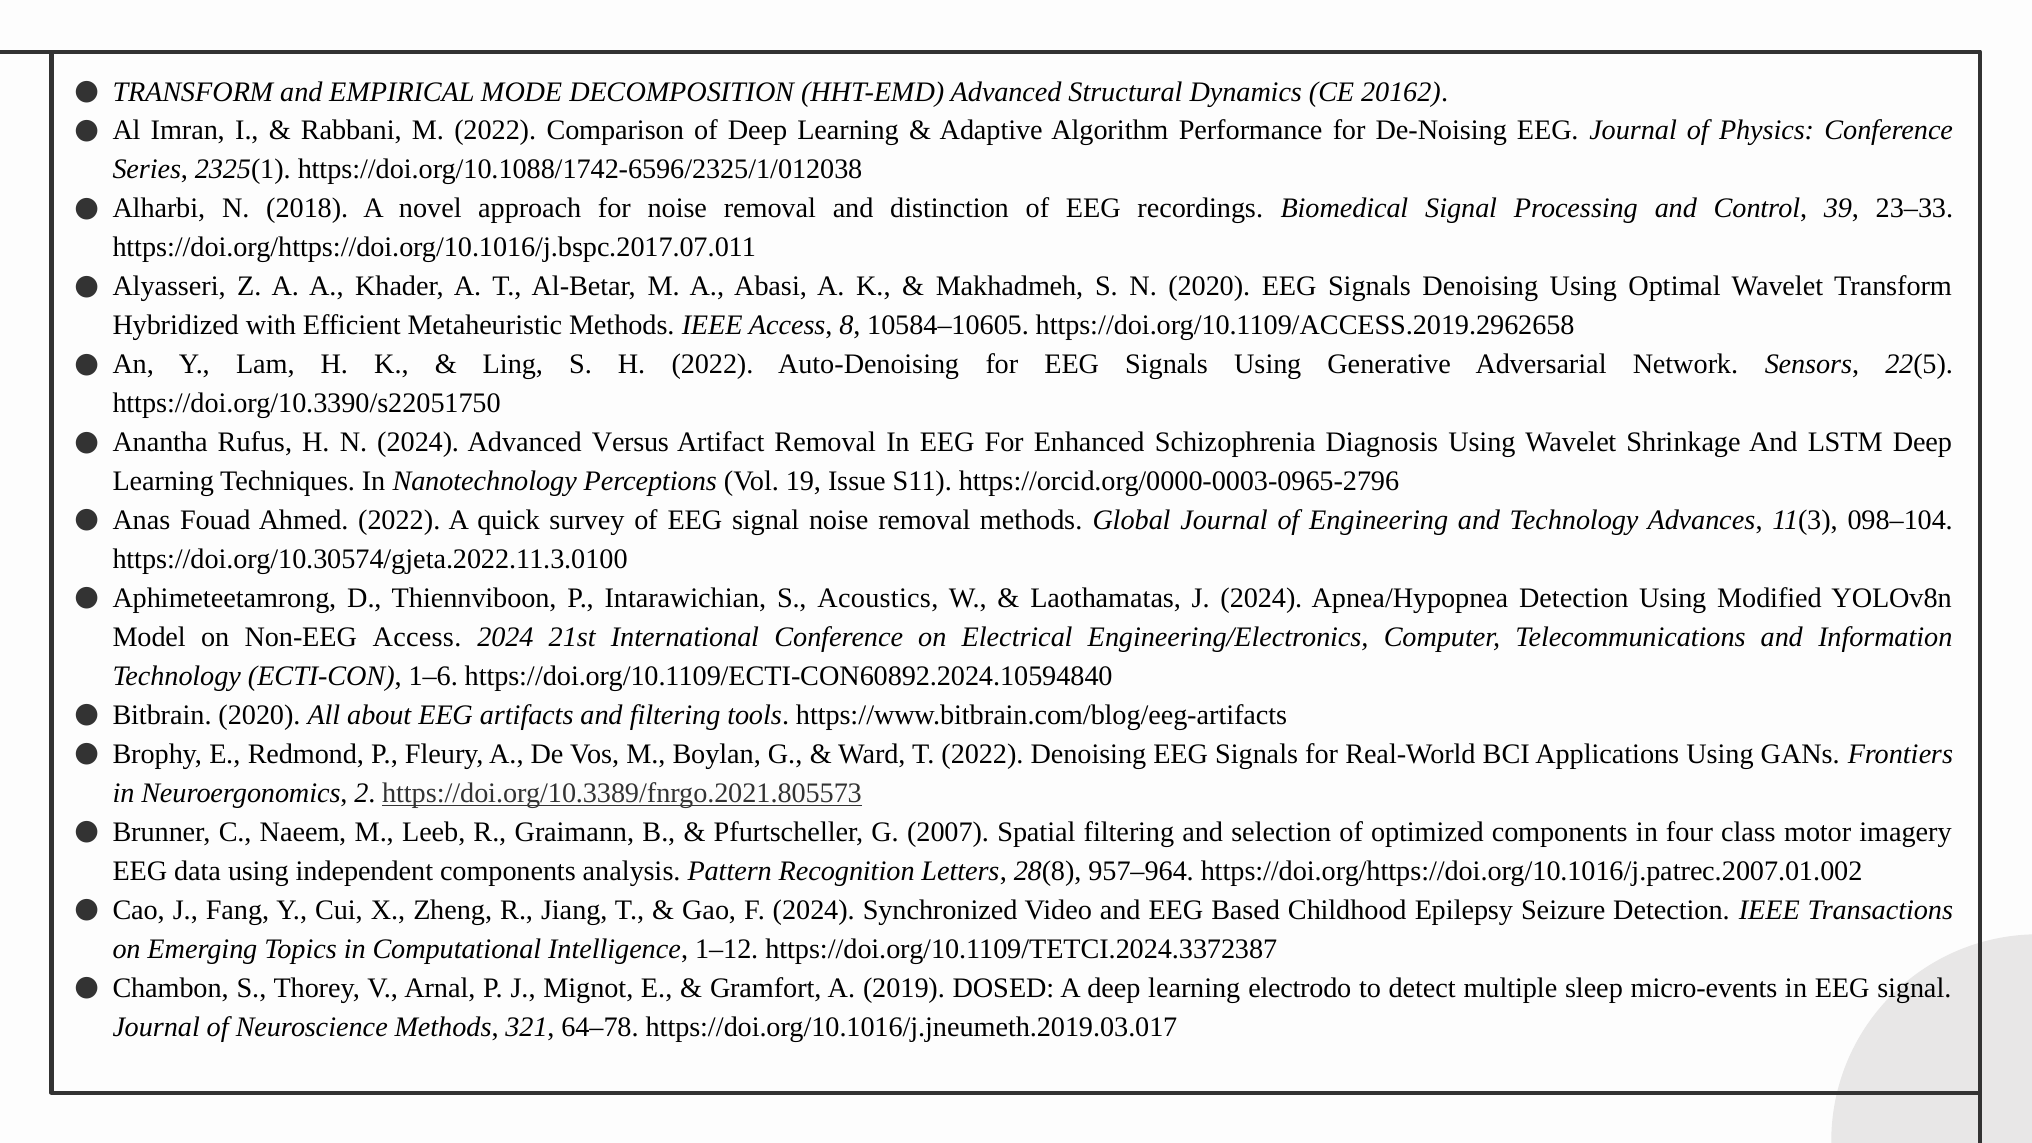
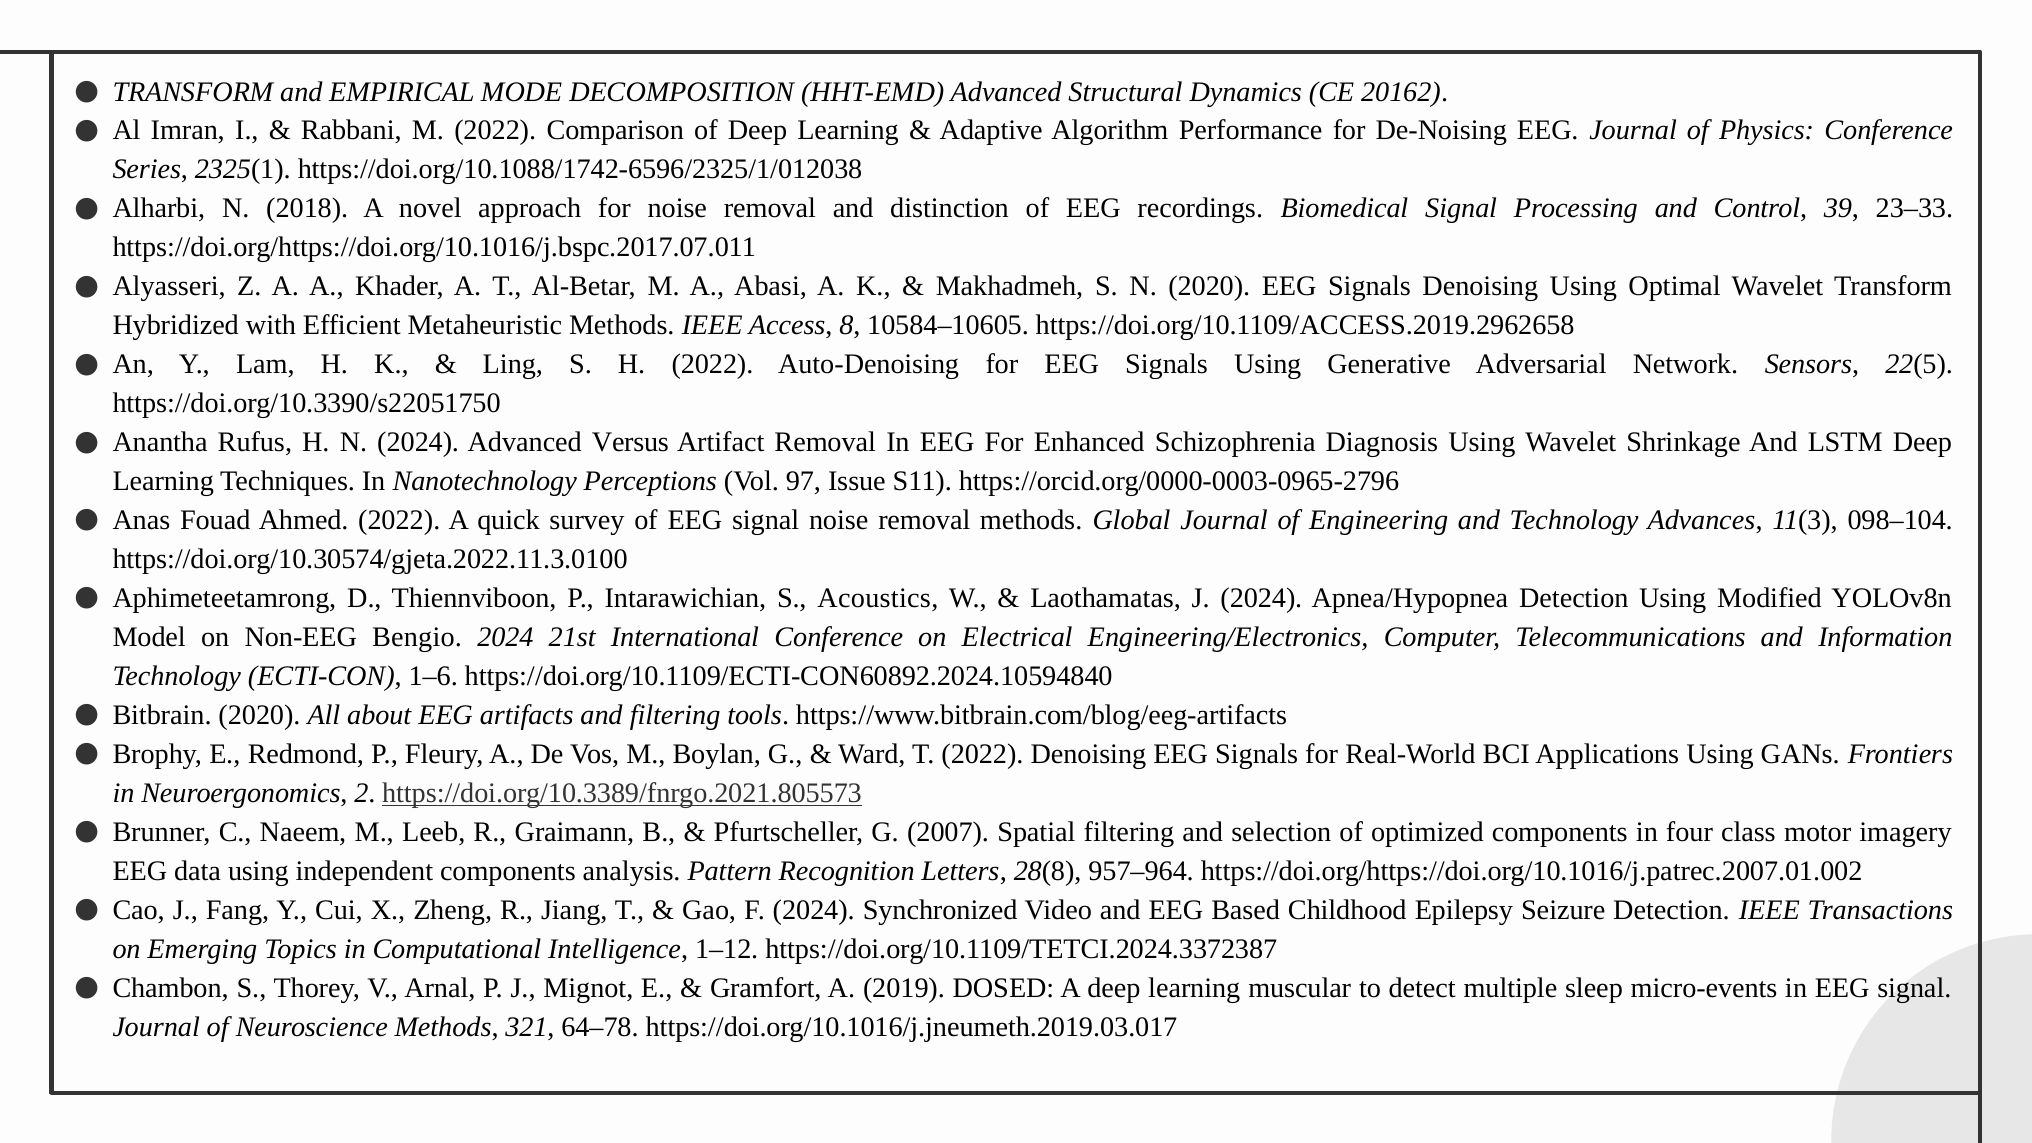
19: 19 -> 97
Non-EEG Access: Access -> Bengio
electrodo: electrodo -> muscular
